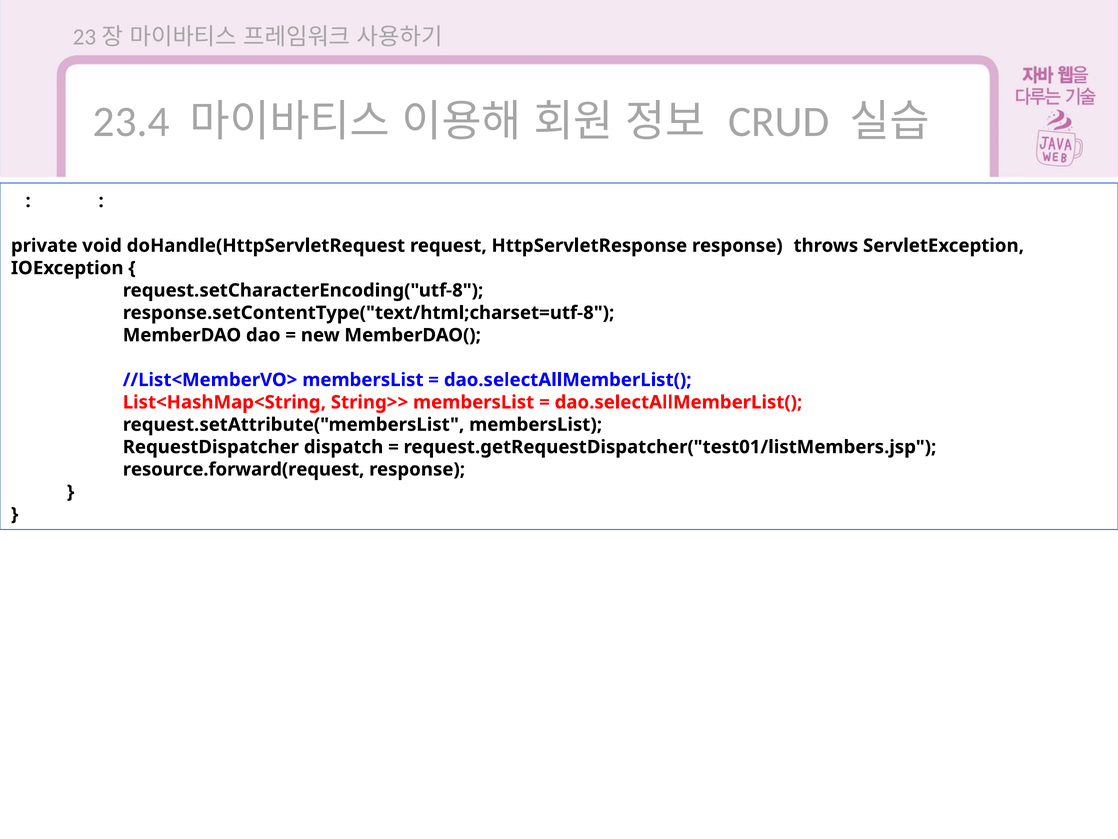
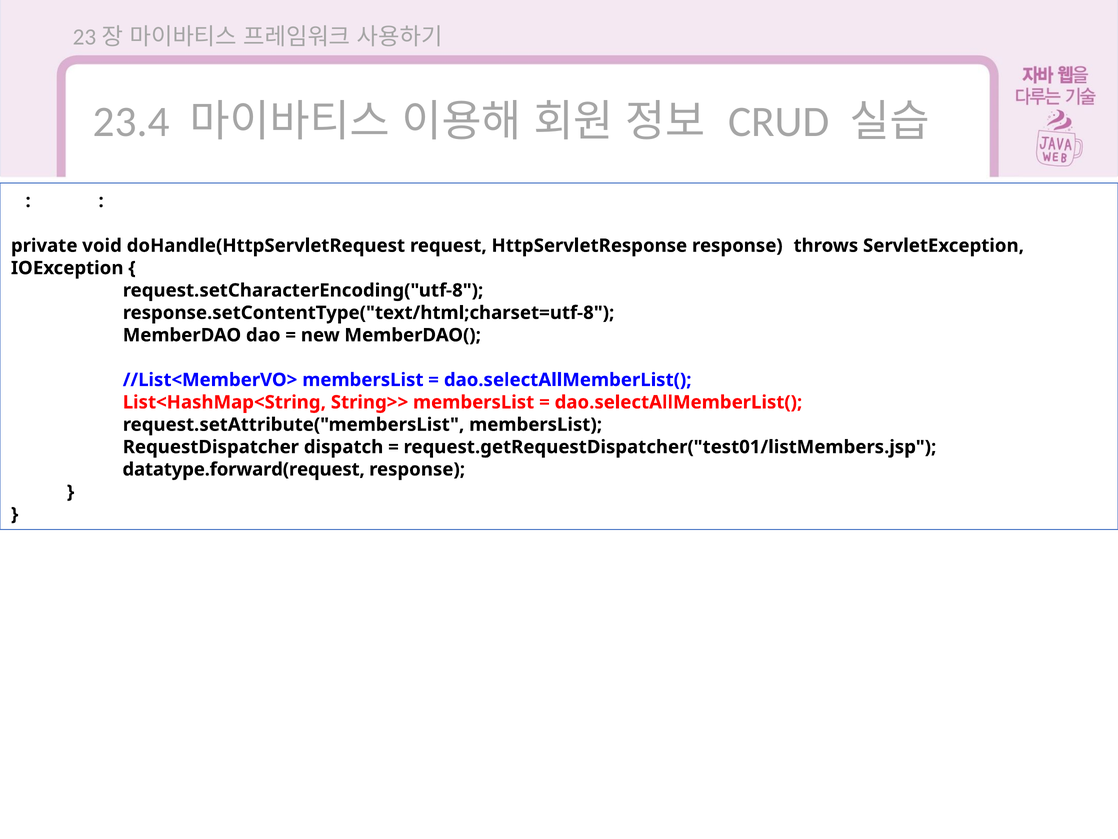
resource.forward(request: resource.forward(request -> datatype.forward(request
